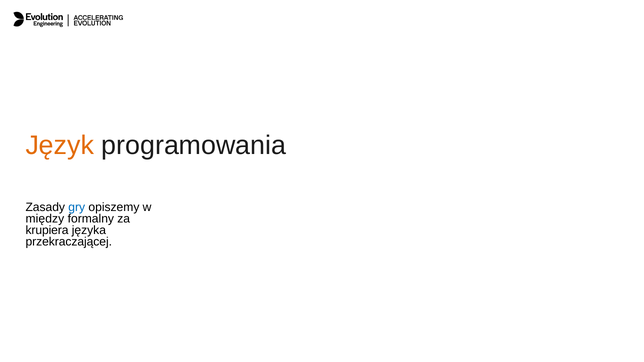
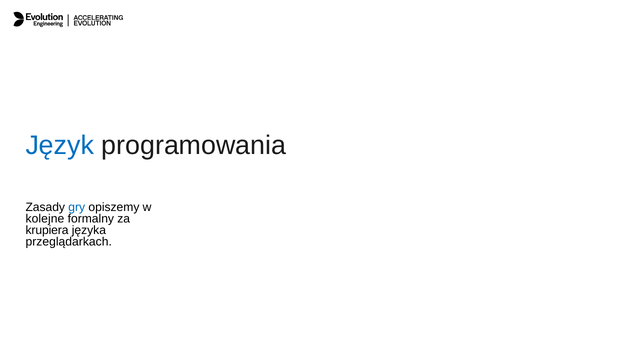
Język colour: orange -> blue
między: między -> kolejne
przekraczającej: przekraczającej -> przeglądarkach
